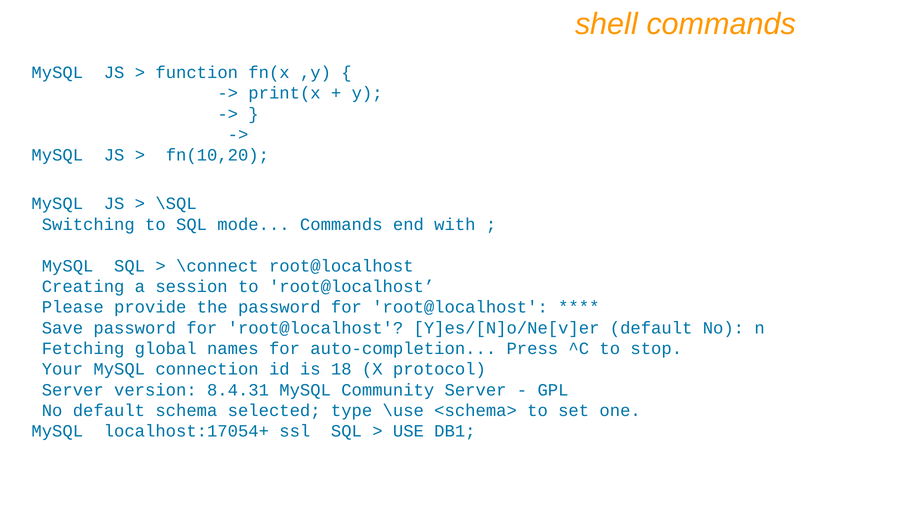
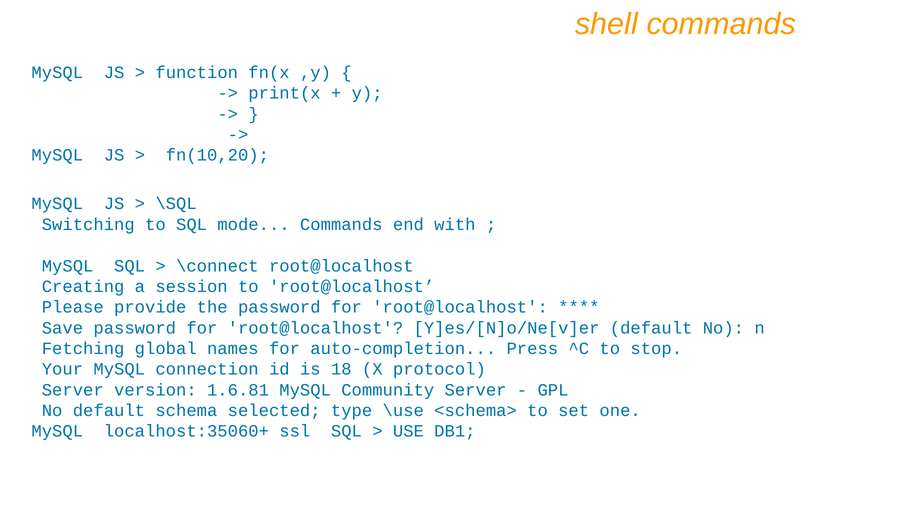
8.4.31: 8.4.31 -> 1.6.81
localhost:17054+: localhost:17054+ -> localhost:35060+
